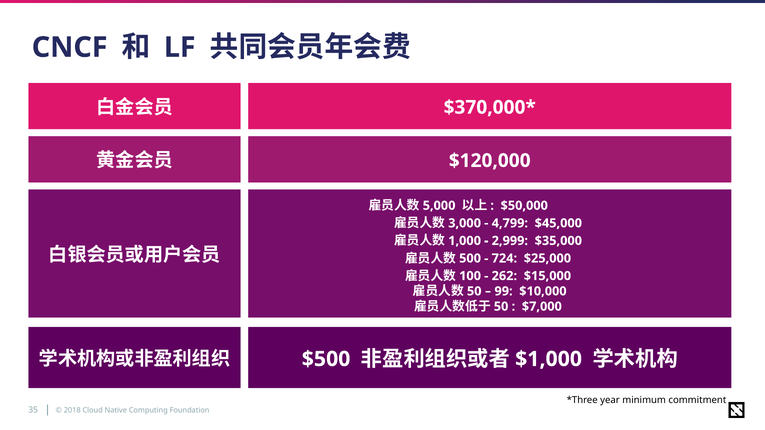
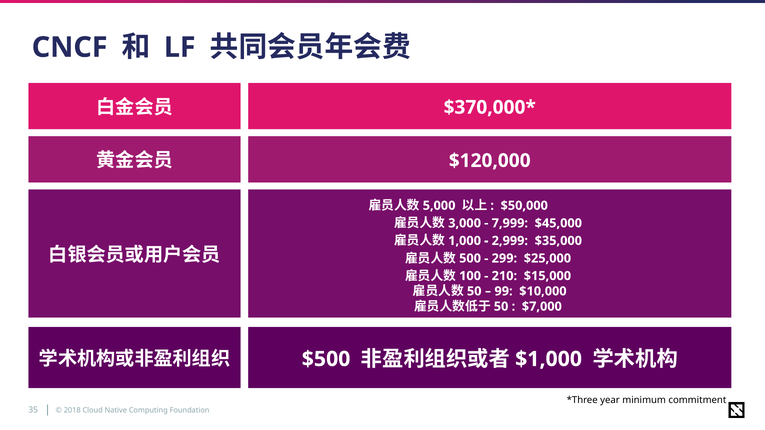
4,799: 4,799 -> 7,999
724: 724 -> 299
262: 262 -> 210
